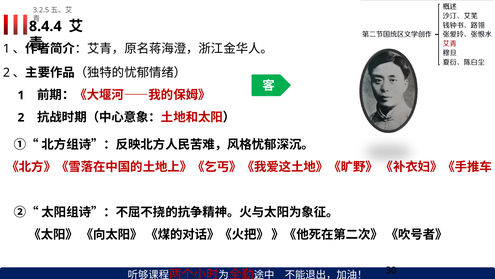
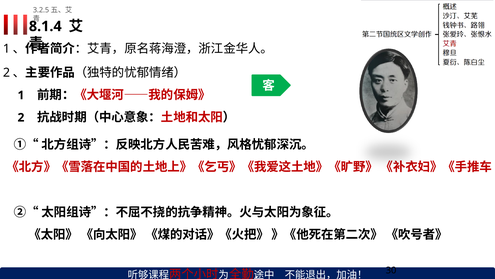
8.4.4: 8.4.4 -> 8.1.4
